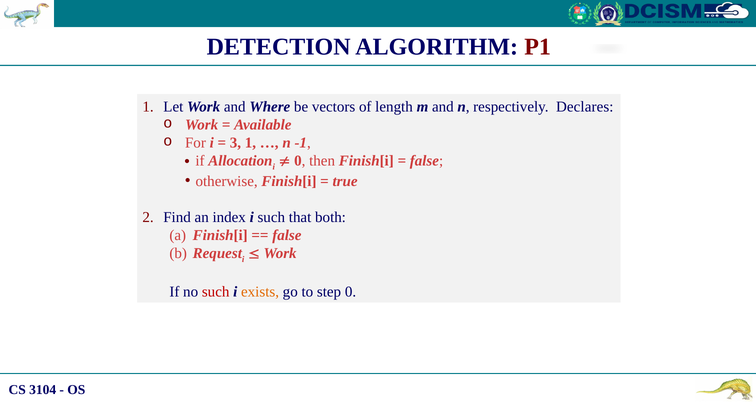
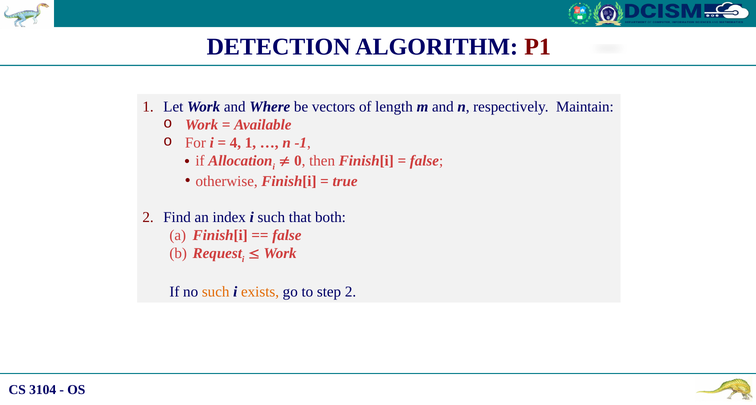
Declares: Declares -> Maintain
3: 3 -> 4
such at (216, 292) colour: red -> orange
step 0: 0 -> 2
